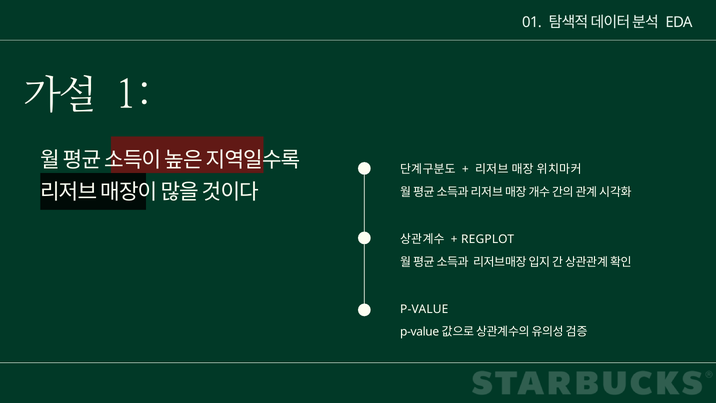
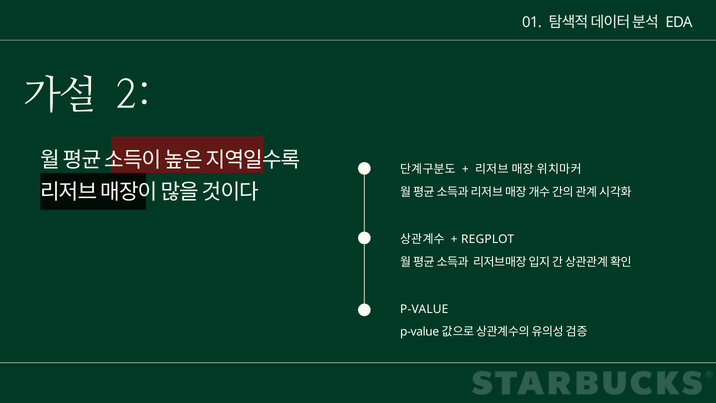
1: 1 -> 2
